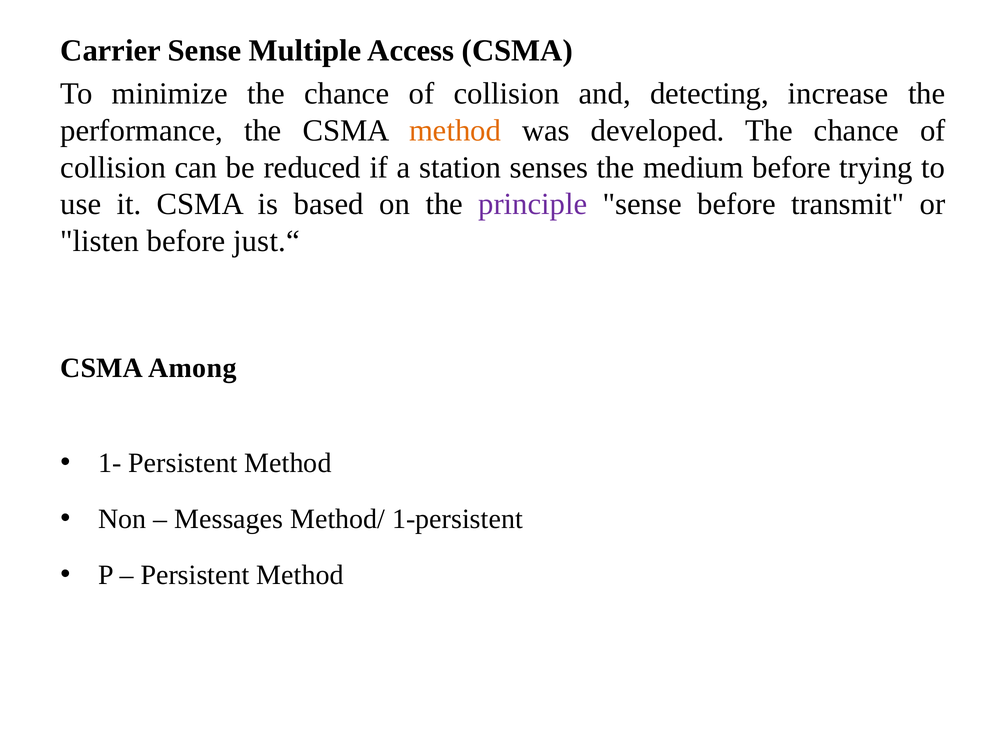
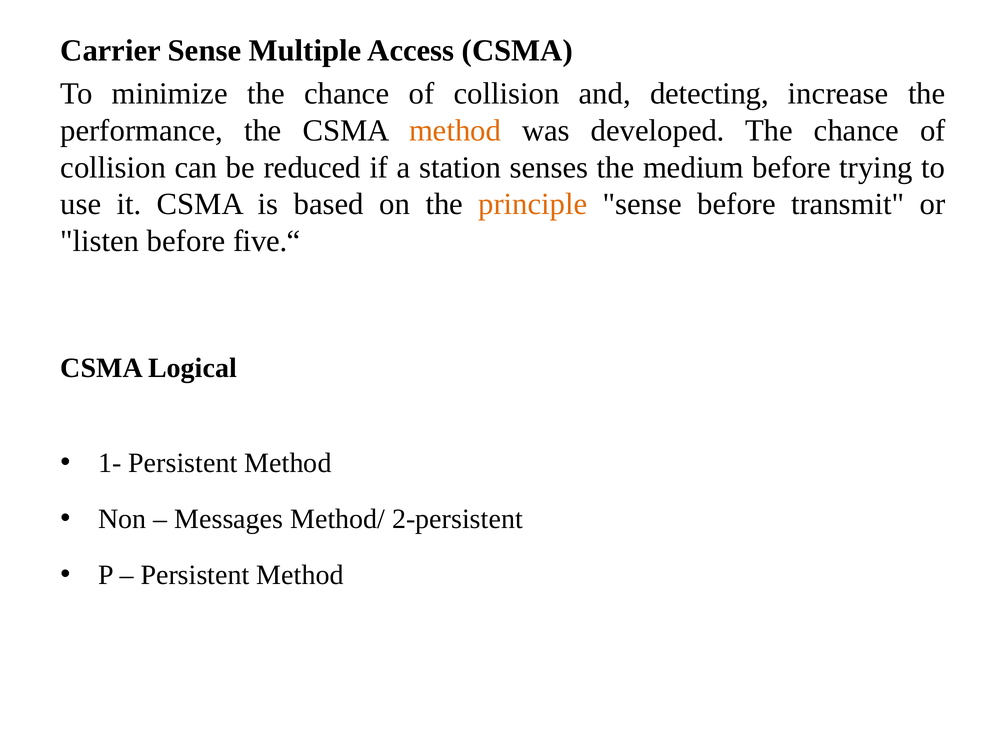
principle colour: purple -> orange
just.“: just.“ -> five.“
Among: Among -> Logical
1-persistent: 1-persistent -> 2-persistent
